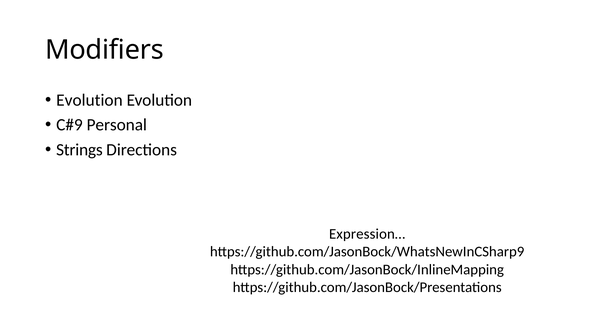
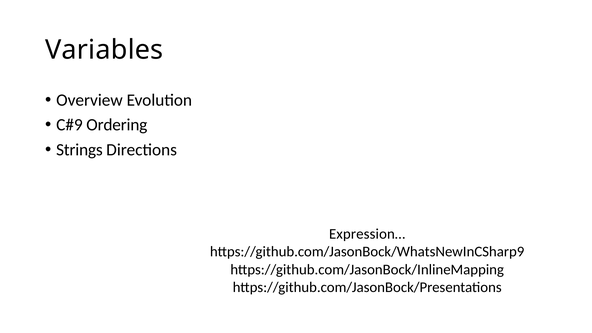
Modifiers: Modifiers -> Variables
Evolution at (89, 100): Evolution -> Overview
Personal: Personal -> Ordering
